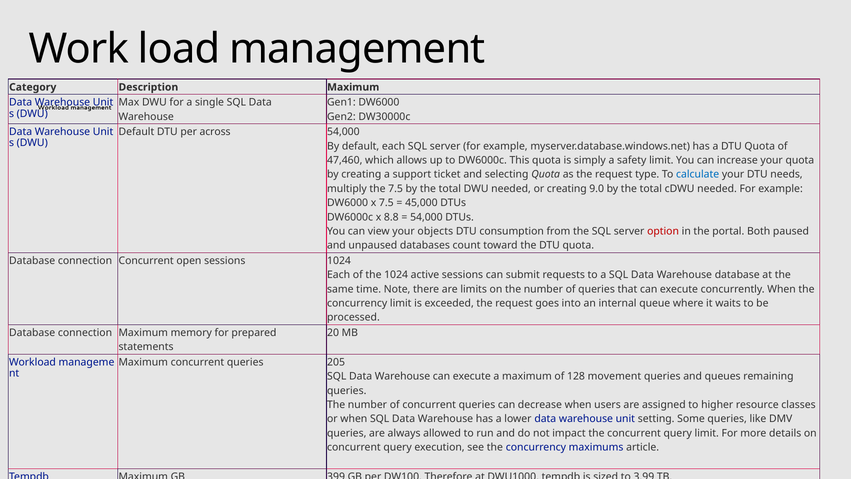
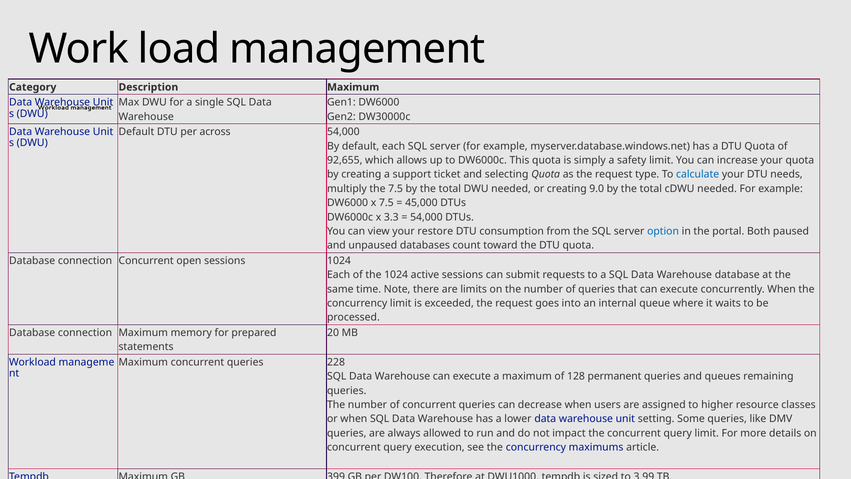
47,460: 47,460 -> 92,655
8.8: 8.8 -> 3.3
objects: objects -> restore
option colour: red -> blue
205: 205 -> 228
movement: movement -> permanent
